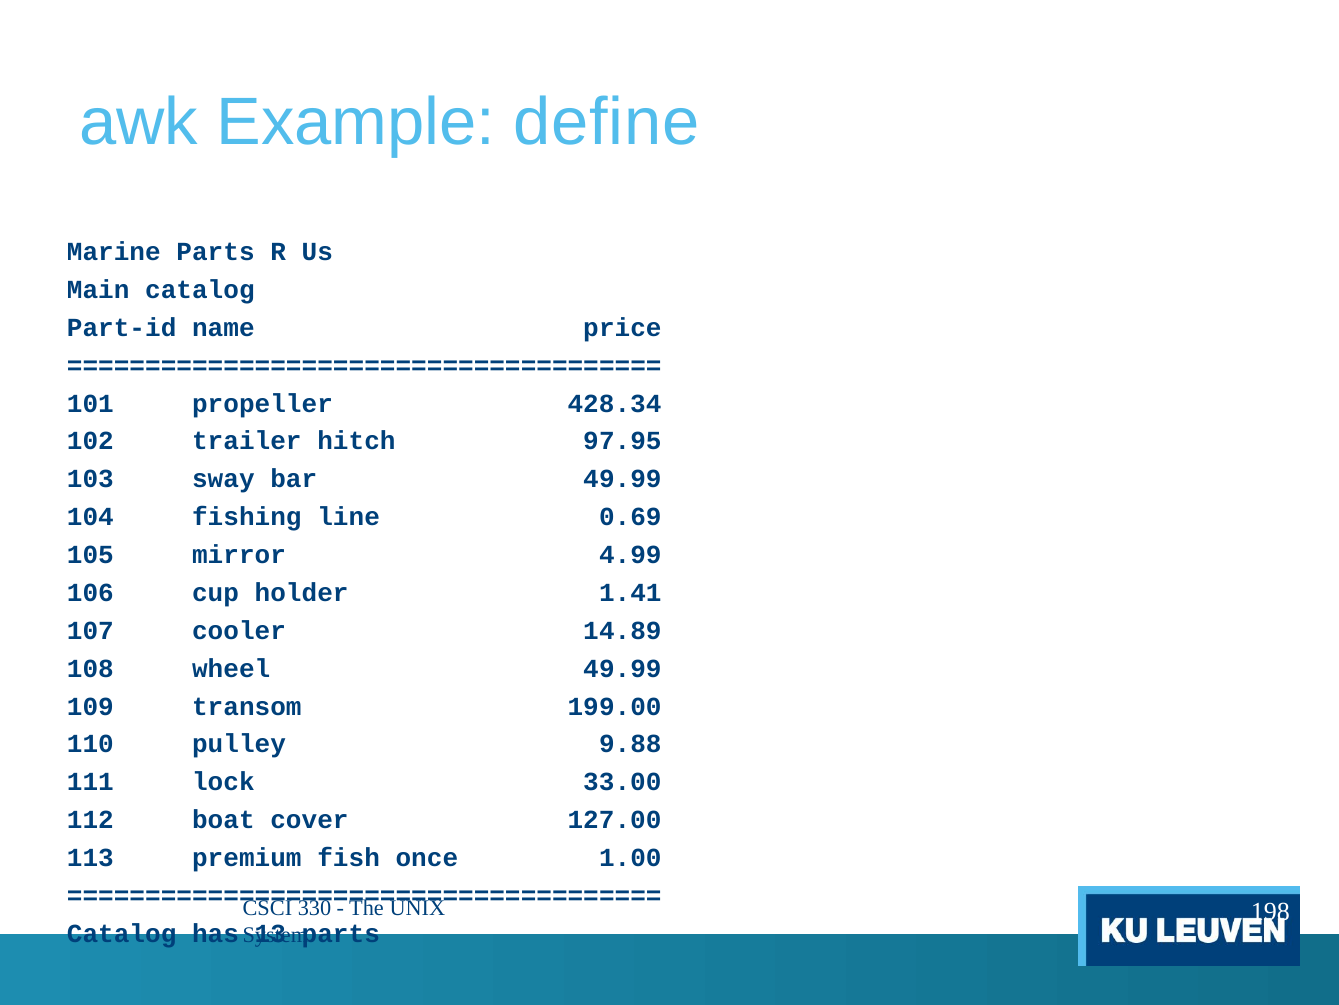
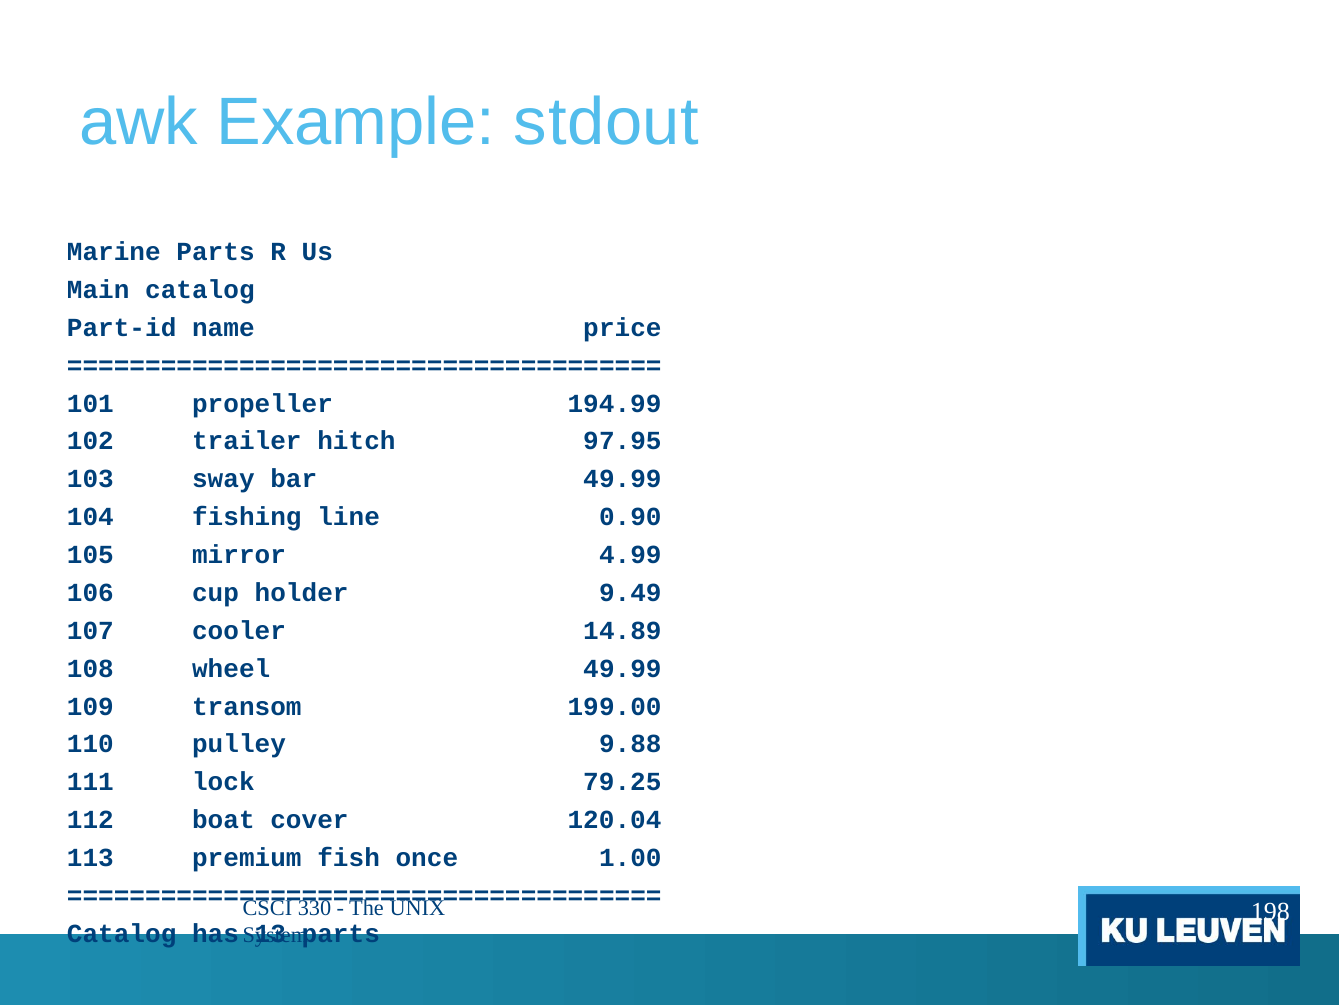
define: define -> stdout
428.34: 428.34 -> 194.99
0.69: 0.69 -> 0.90
1.41: 1.41 -> 9.49
33.00: 33.00 -> 79.25
127.00: 127.00 -> 120.04
